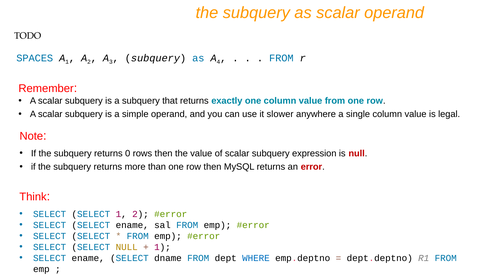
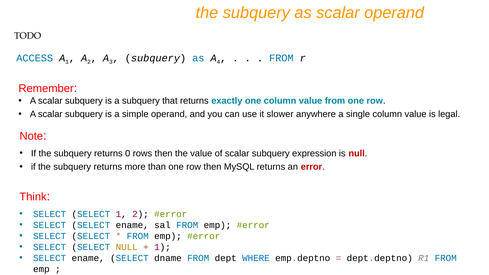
SPACES: SPACES -> ACCESS
